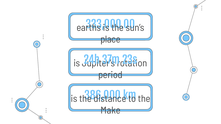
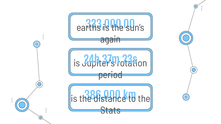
place: place -> again
Make: Make -> Stats
